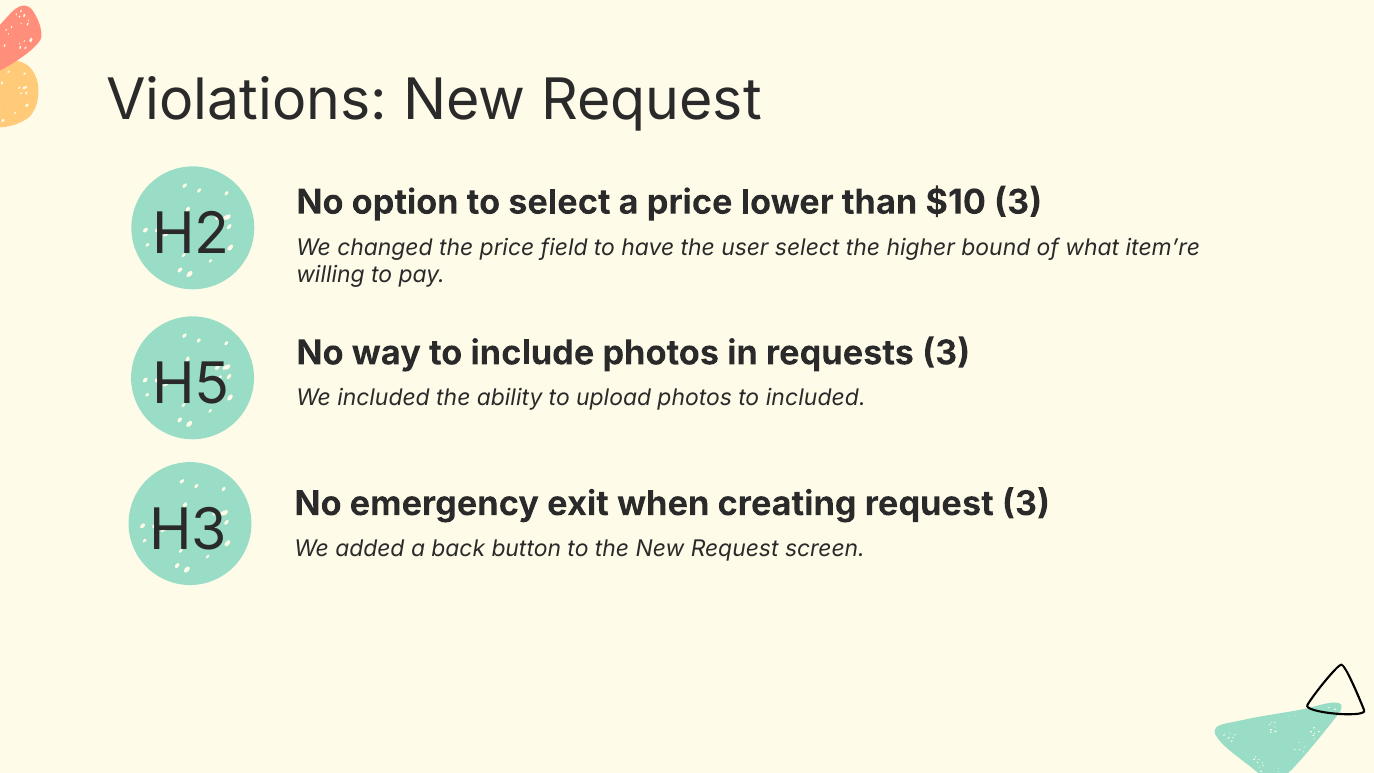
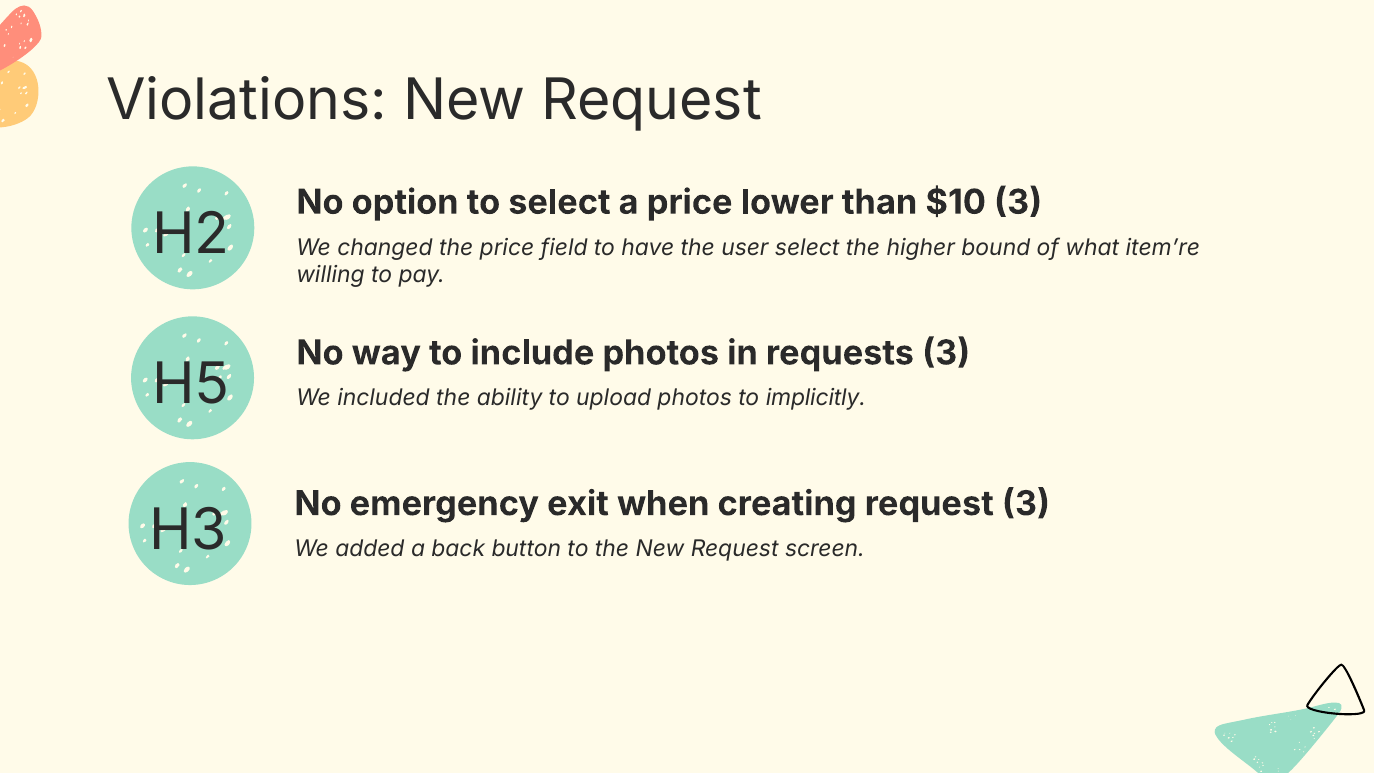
to included: included -> implicitly
